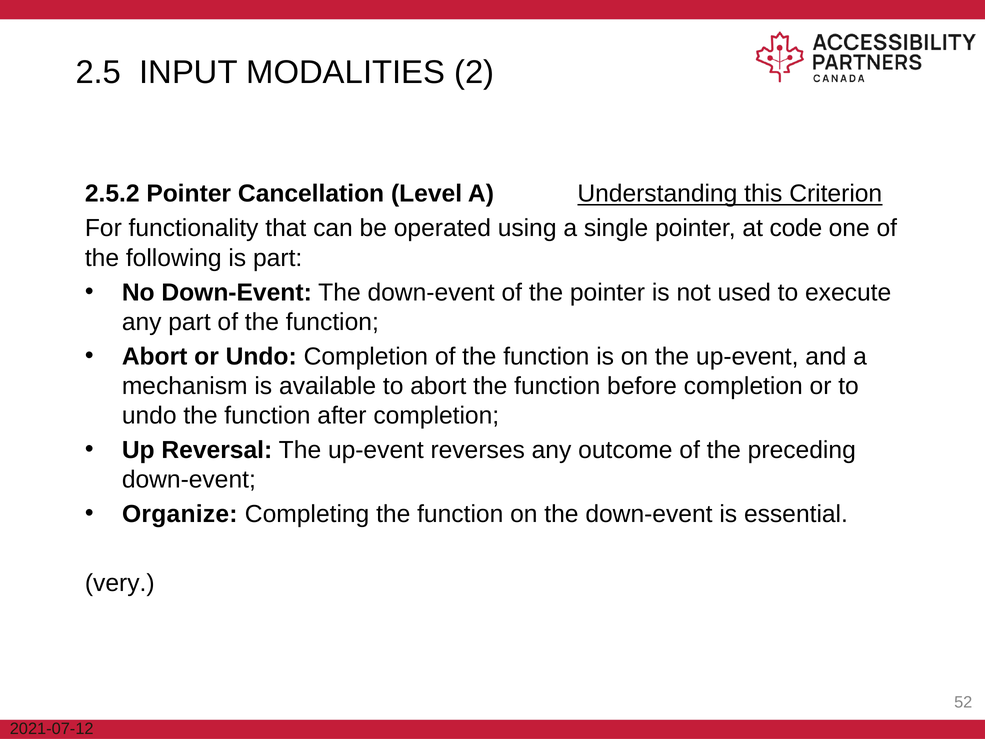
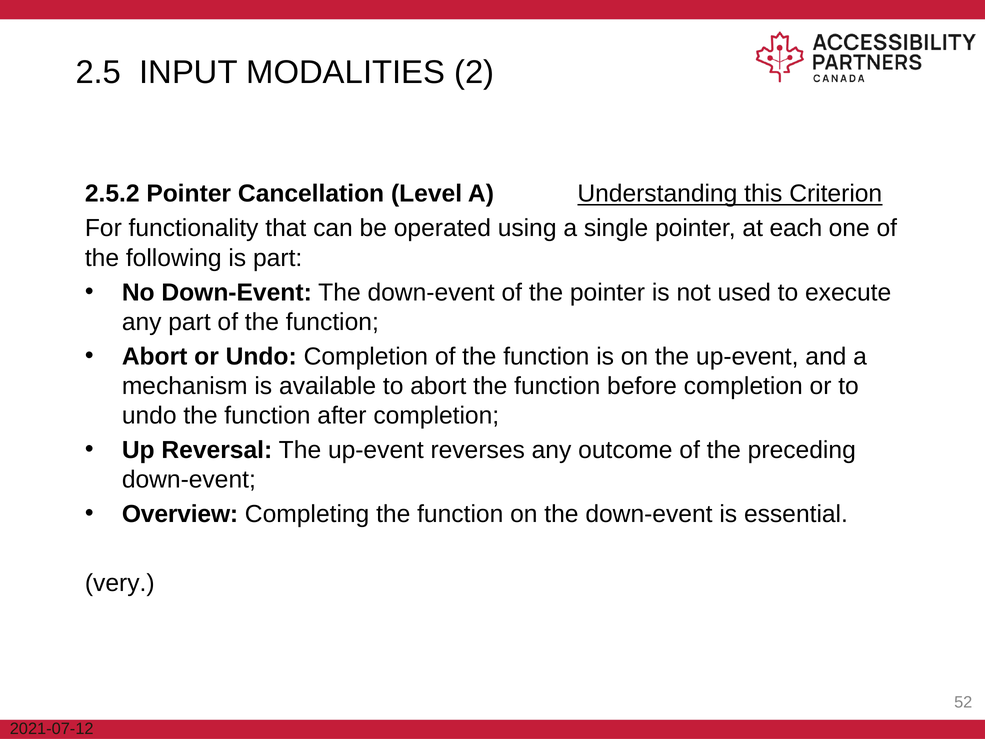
code: code -> each
Organize: Organize -> Overview
